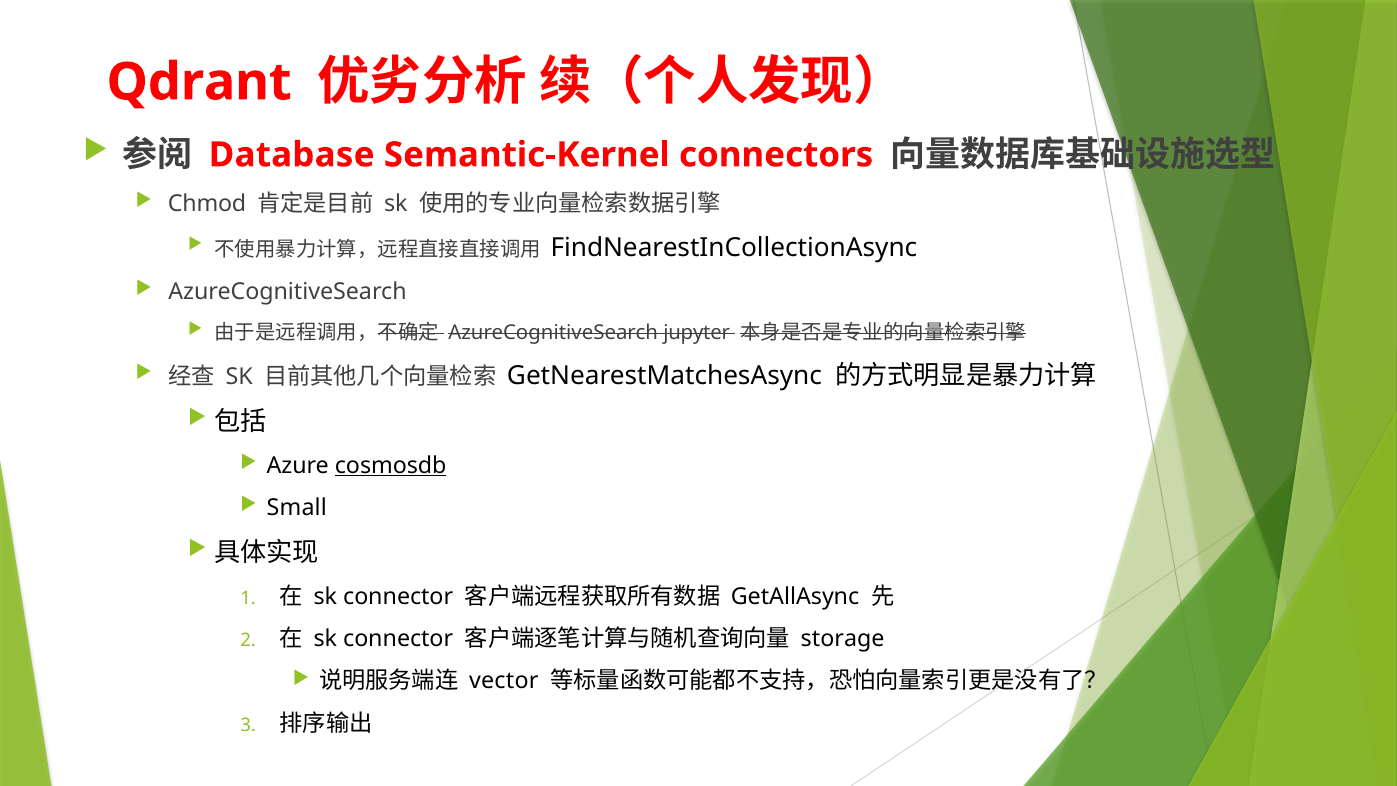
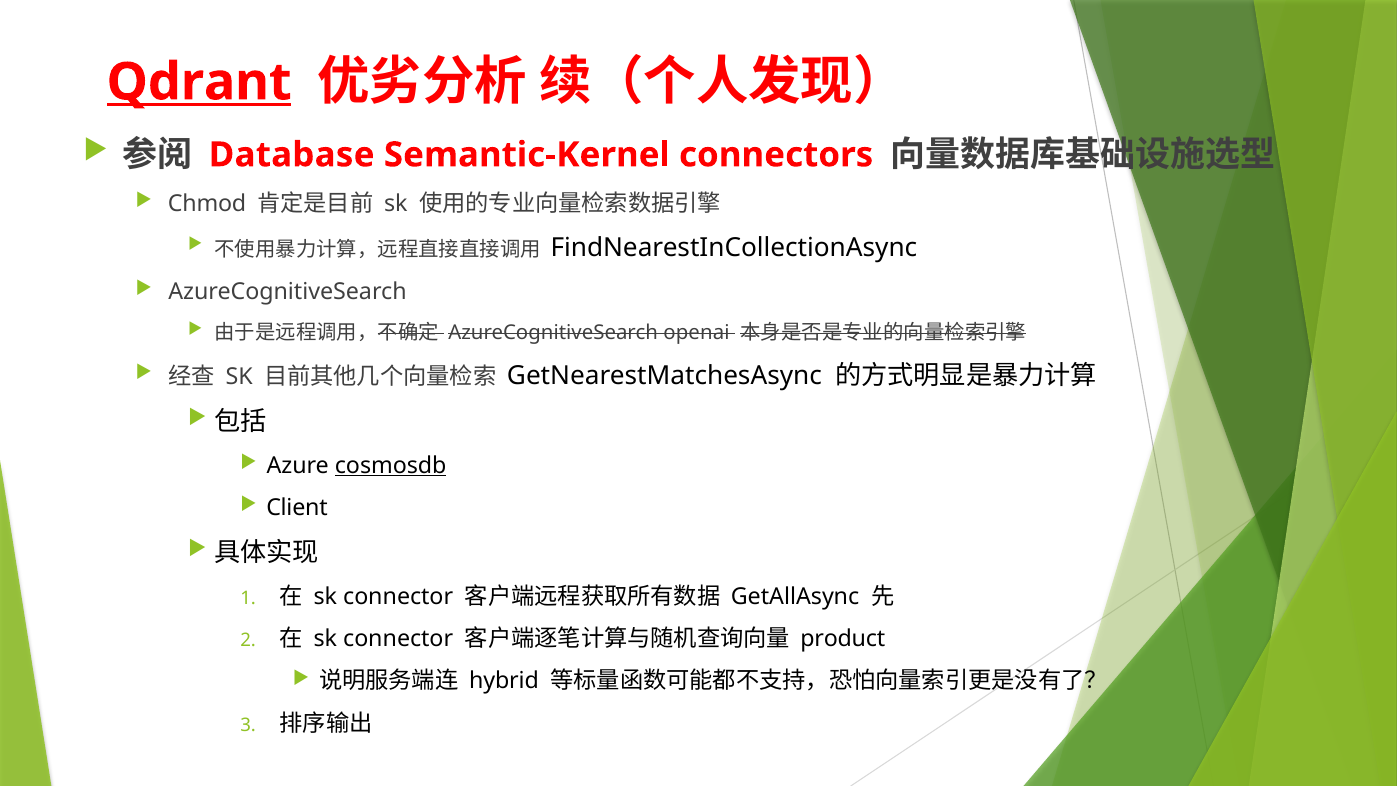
Qdrant underline: none -> present
jupyter: jupyter -> openai
Small: Small -> Client
storage: storage -> product
vector: vector -> hybrid
